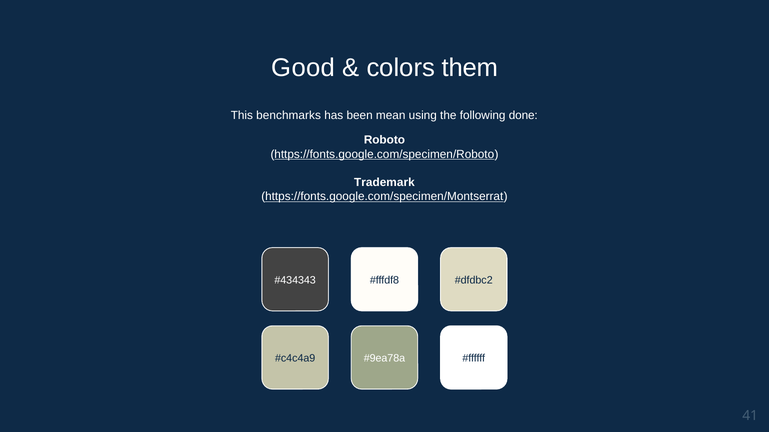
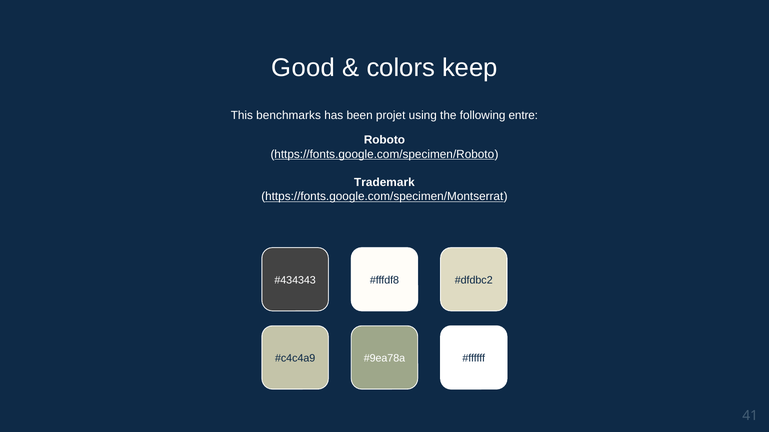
them: them -> keep
mean: mean -> projet
done: done -> entre
